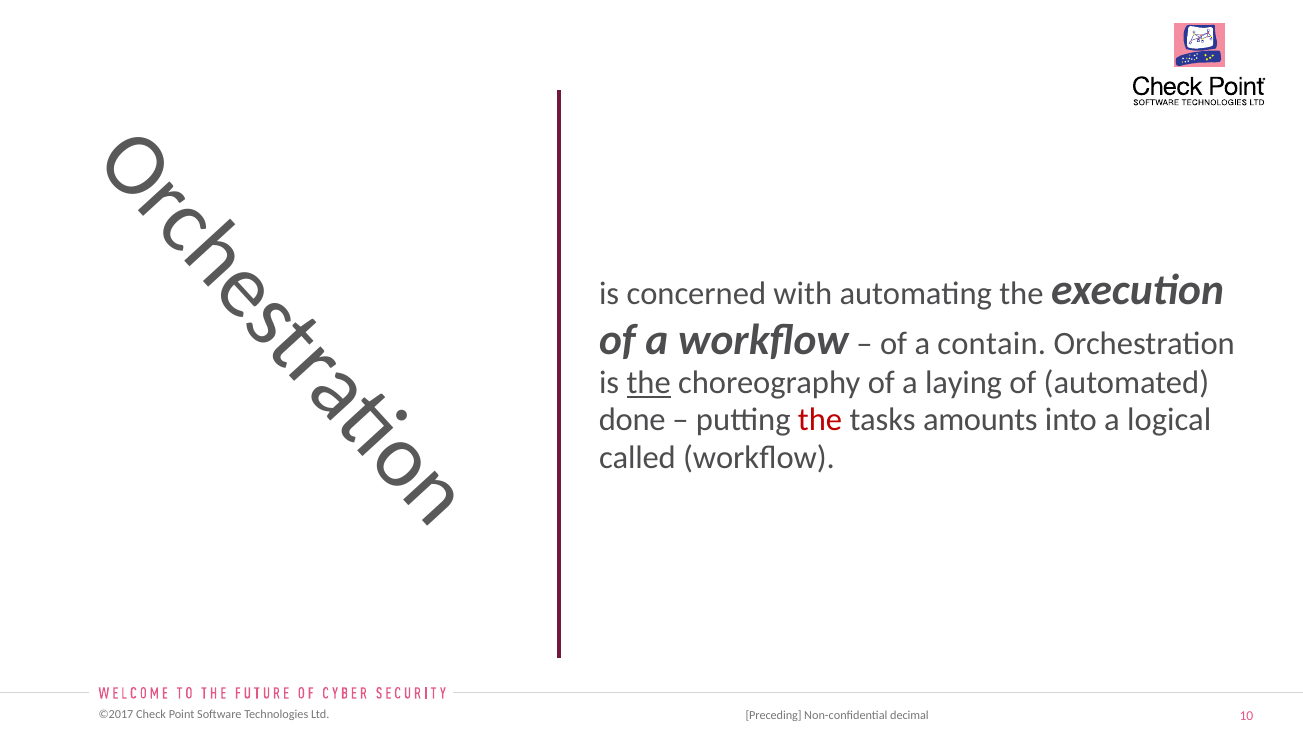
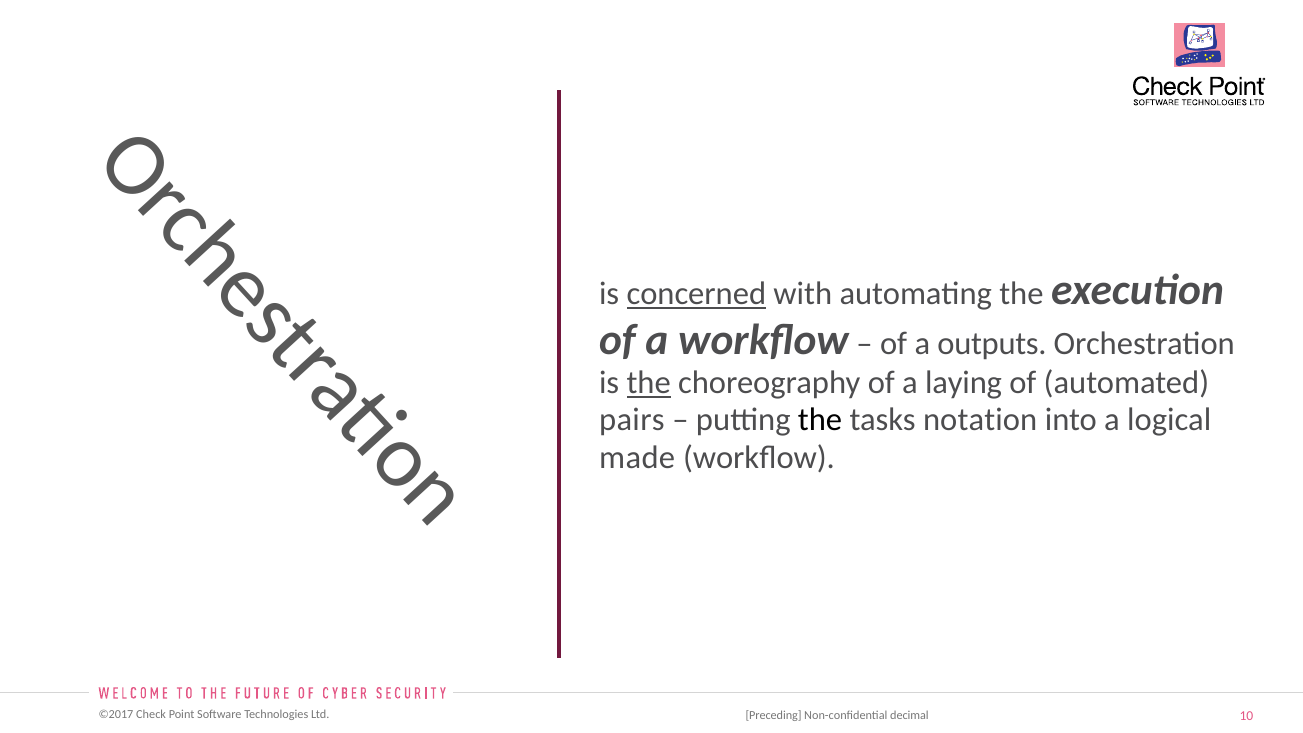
concerned underline: none -> present
contain: contain -> outputs
done: done -> pairs
the at (820, 420) colour: red -> black
amounts: amounts -> notation
called: called -> made
